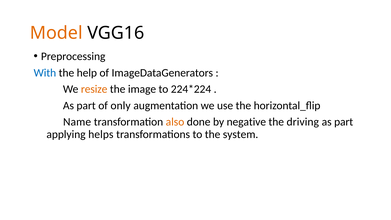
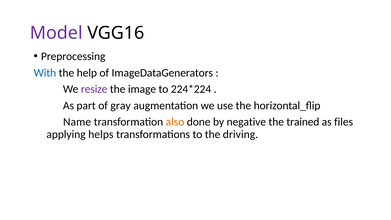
Model colour: orange -> purple
resize colour: orange -> purple
only: only -> gray
driving: driving -> trained
part at (344, 122): part -> files
system: system -> driving
